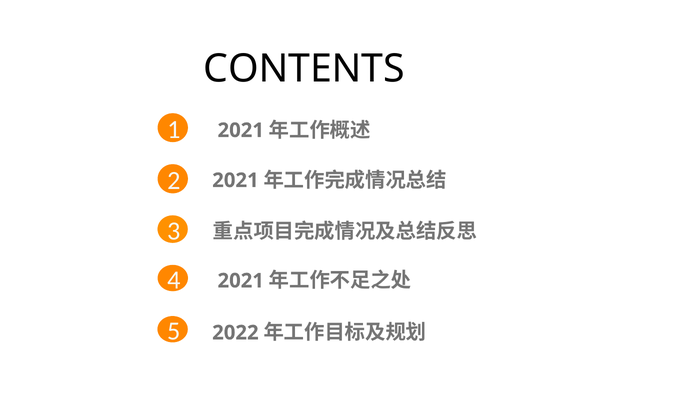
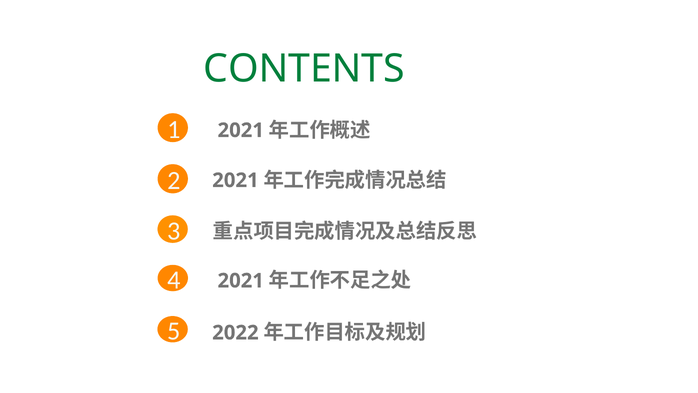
CONTENTS colour: black -> green
